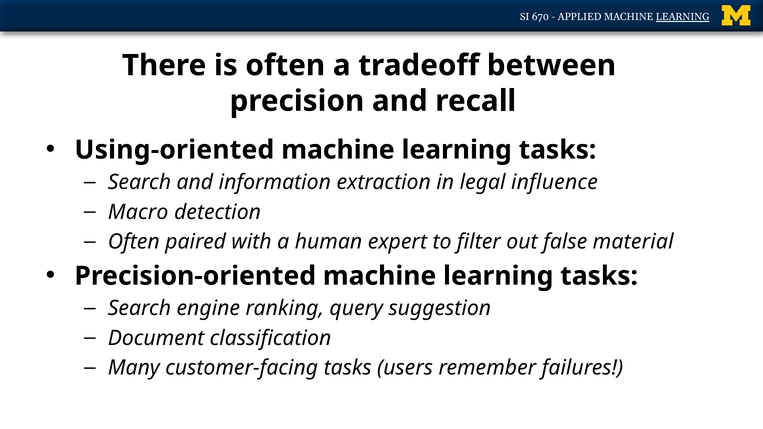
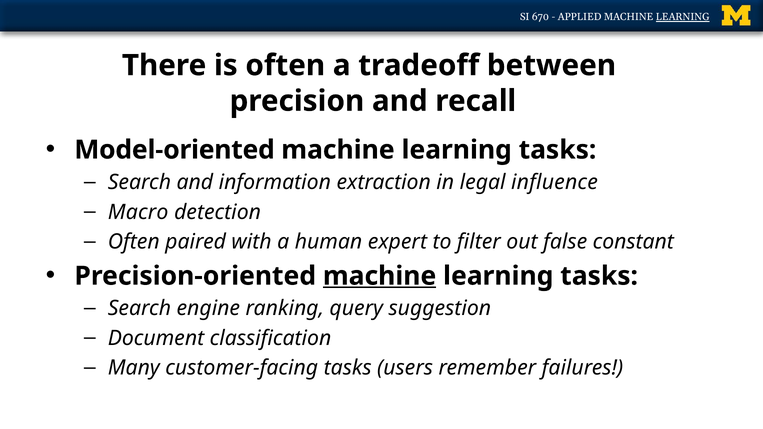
Using-oriented: Using-oriented -> Model-oriented
material: material -> constant
machine at (380, 276) underline: none -> present
